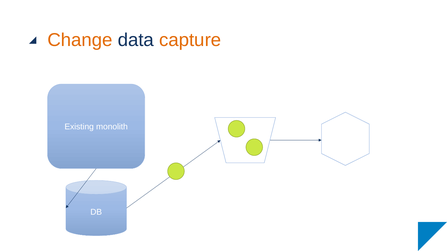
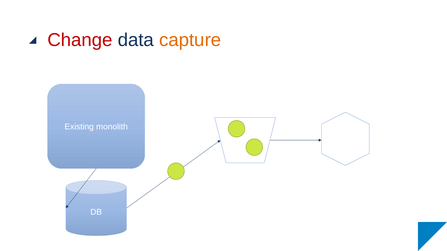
Change colour: orange -> red
